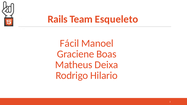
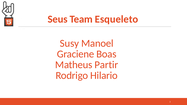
Rails: Rails -> Seus
Fácil: Fácil -> Susy
Deixa: Deixa -> Partir
